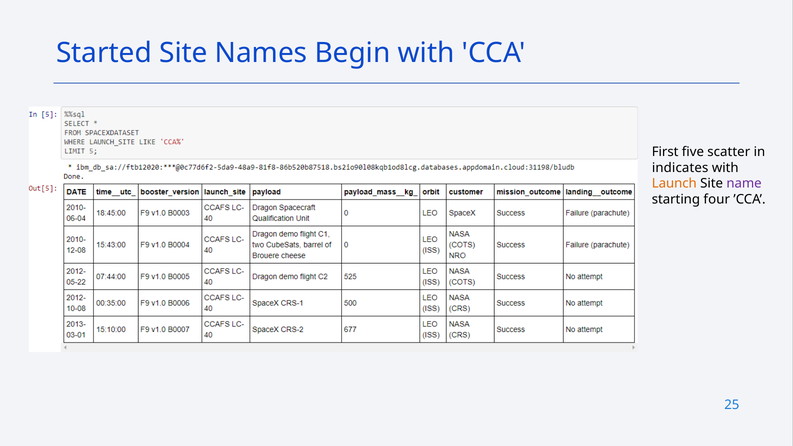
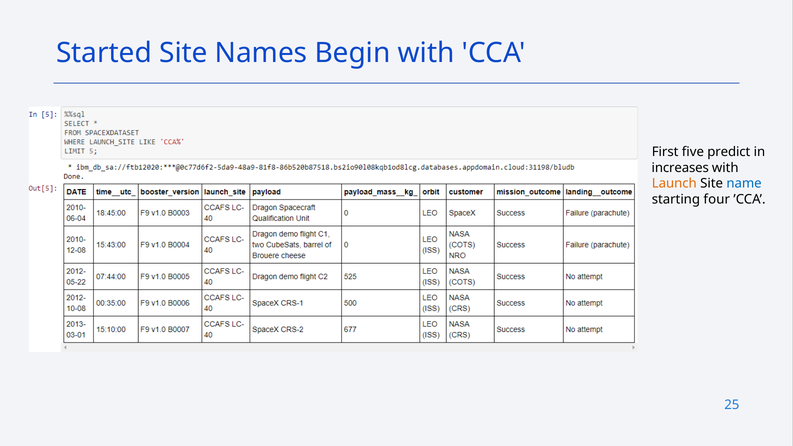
scatter: scatter -> predict
indicates: indicates -> increases
name colour: purple -> blue
